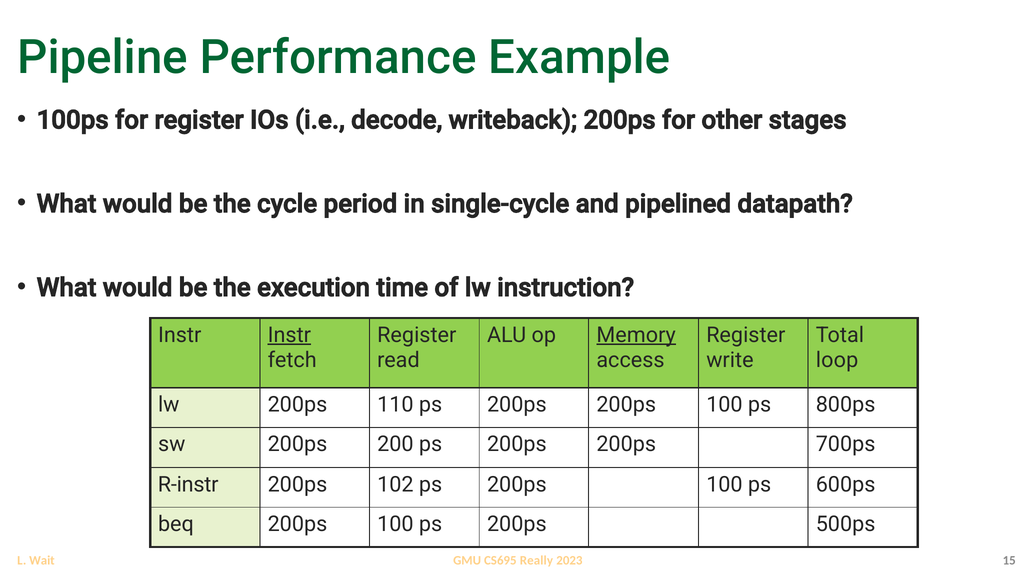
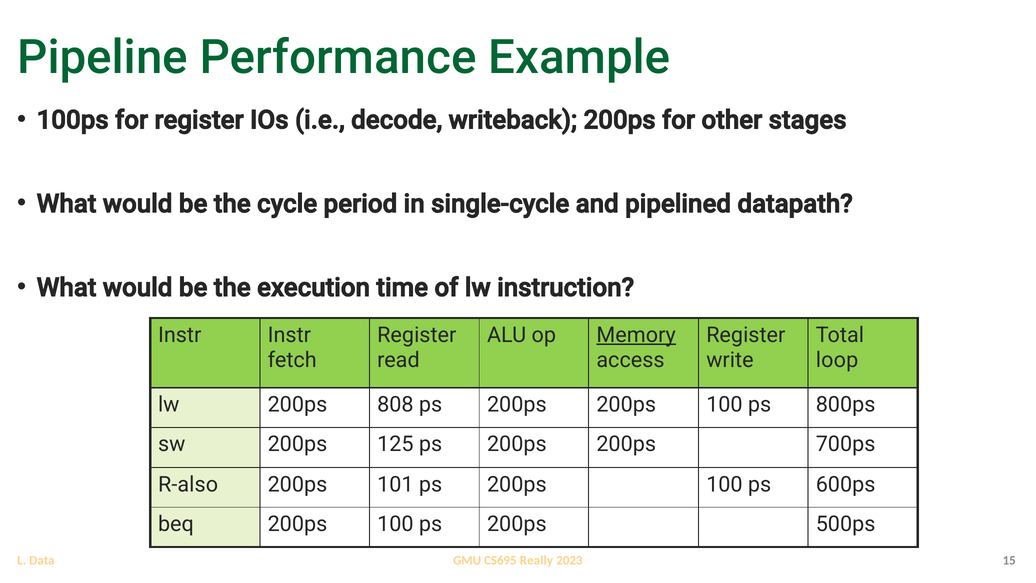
Instr at (289, 335) underline: present -> none
110: 110 -> 808
200: 200 -> 125
R-instr: R-instr -> R-also
102: 102 -> 101
Wait: Wait -> Data
